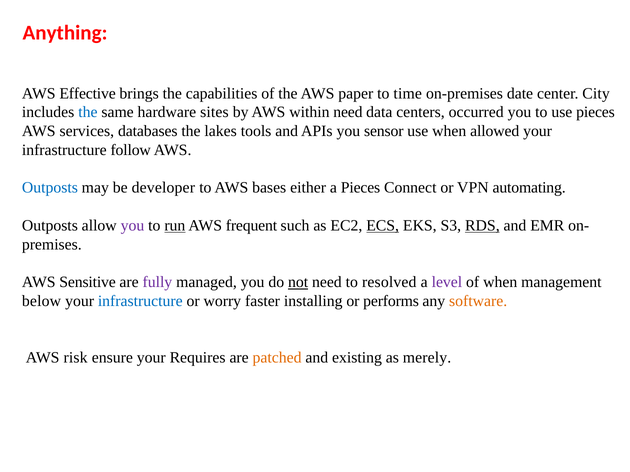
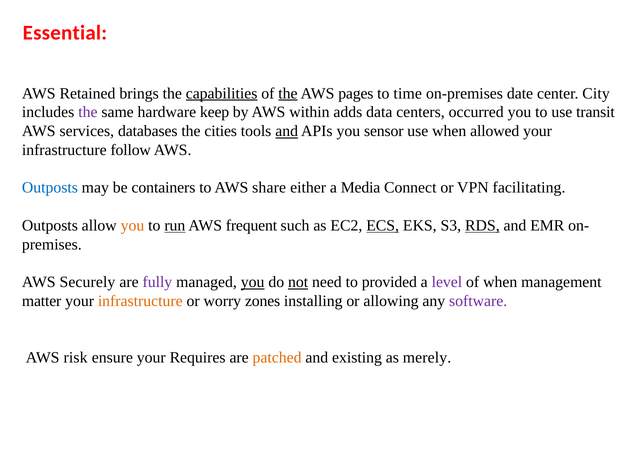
Anything: Anything -> Essential
Effective: Effective -> Retained
capabilities underline: none -> present
the at (288, 93) underline: none -> present
paper: paper -> pages
the at (88, 112) colour: blue -> purple
sites: sites -> keep
within need: need -> adds
use pieces: pieces -> transit
lakes: lakes -> cities
and at (287, 131) underline: none -> present
developer: developer -> containers
bases: bases -> share
a Pieces: Pieces -> Media
automating: automating -> facilitating
you at (132, 226) colour: purple -> orange
Sensitive: Sensitive -> Securely
you at (253, 282) underline: none -> present
resolved: resolved -> provided
below: below -> matter
infrastructure at (140, 301) colour: blue -> orange
faster: faster -> zones
performs: performs -> allowing
software colour: orange -> purple
